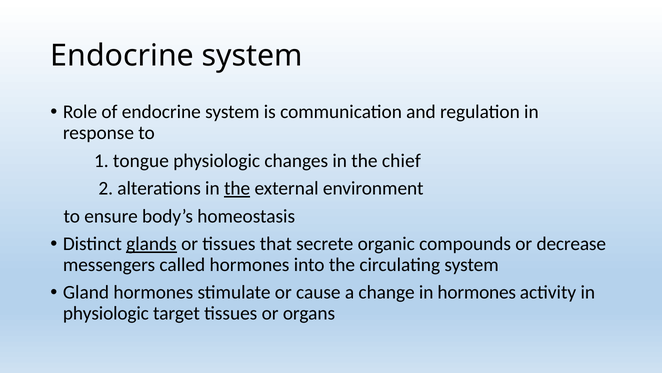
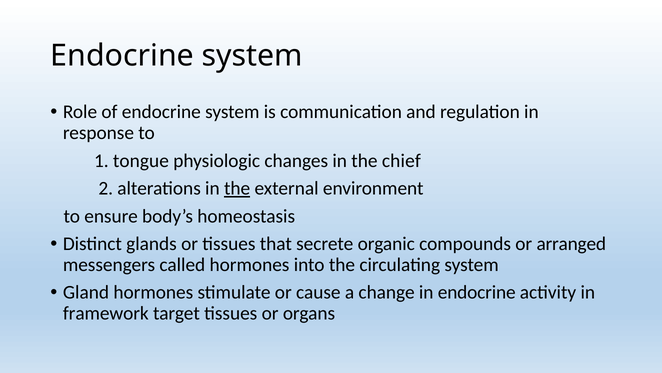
glands underline: present -> none
decrease: decrease -> arranged
in hormones: hormones -> endocrine
physiologic at (106, 313): physiologic -> framework
